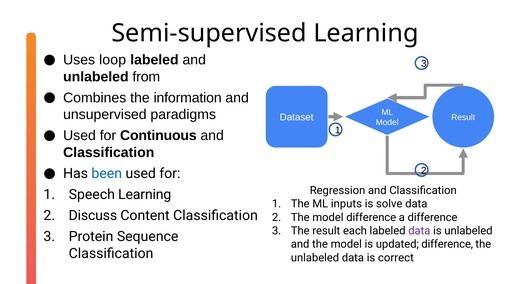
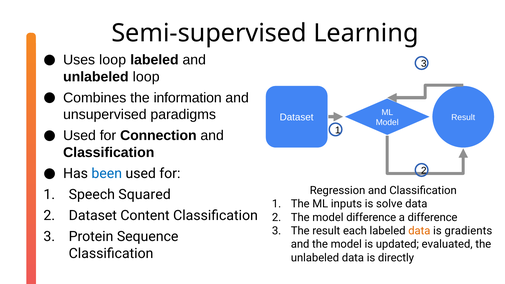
unlabeled from: from -> loop
Continuous: Continuous -> Connection
Speech Learning: Learning -> Squared
2 Discuss: Discuss -> Dataset
data at (419, 231) colour: purple -> orange
is unlabeled: unlabeled -> gradients
updated difference: difference -> evaluated
correct: correct -> directly
